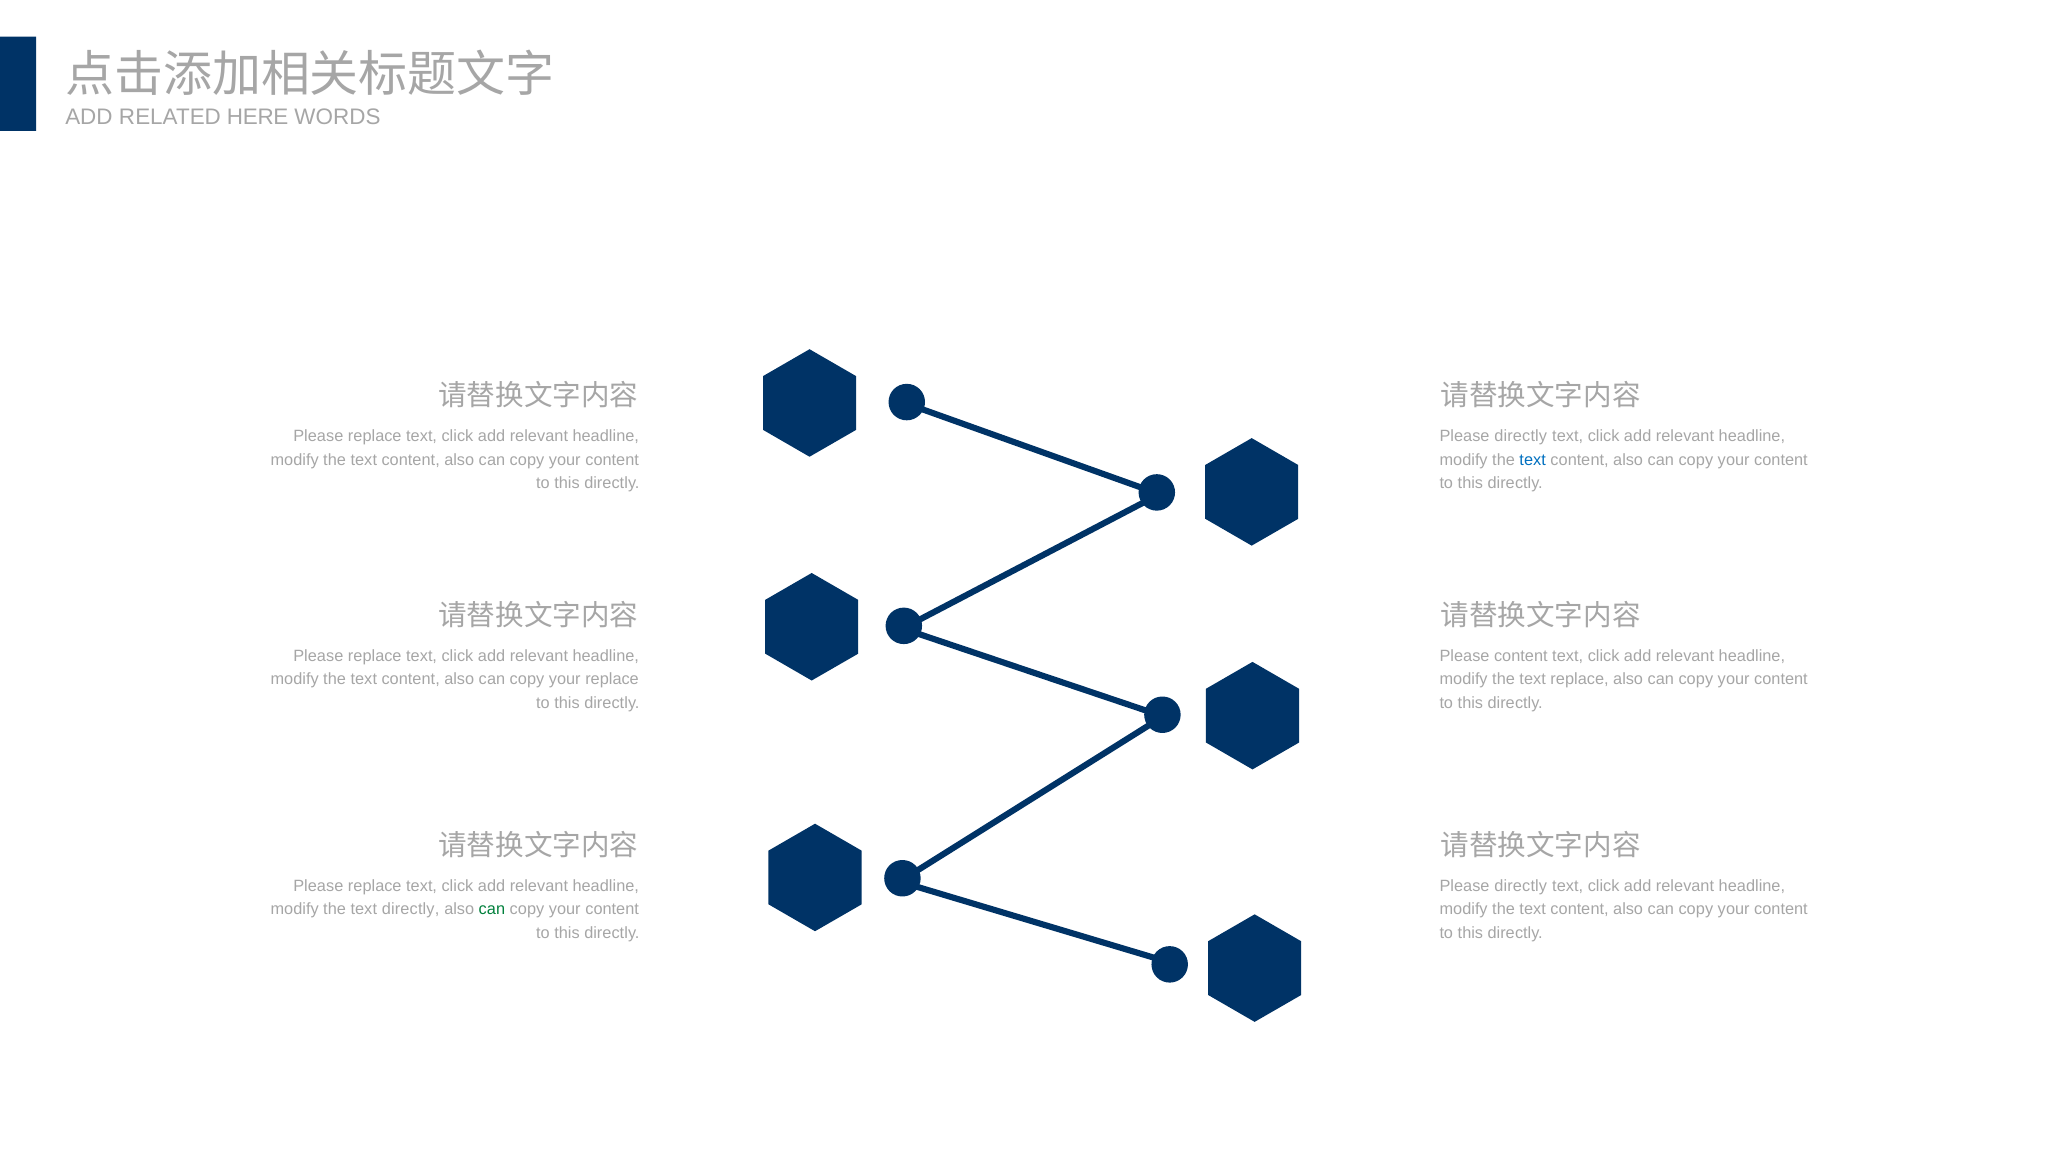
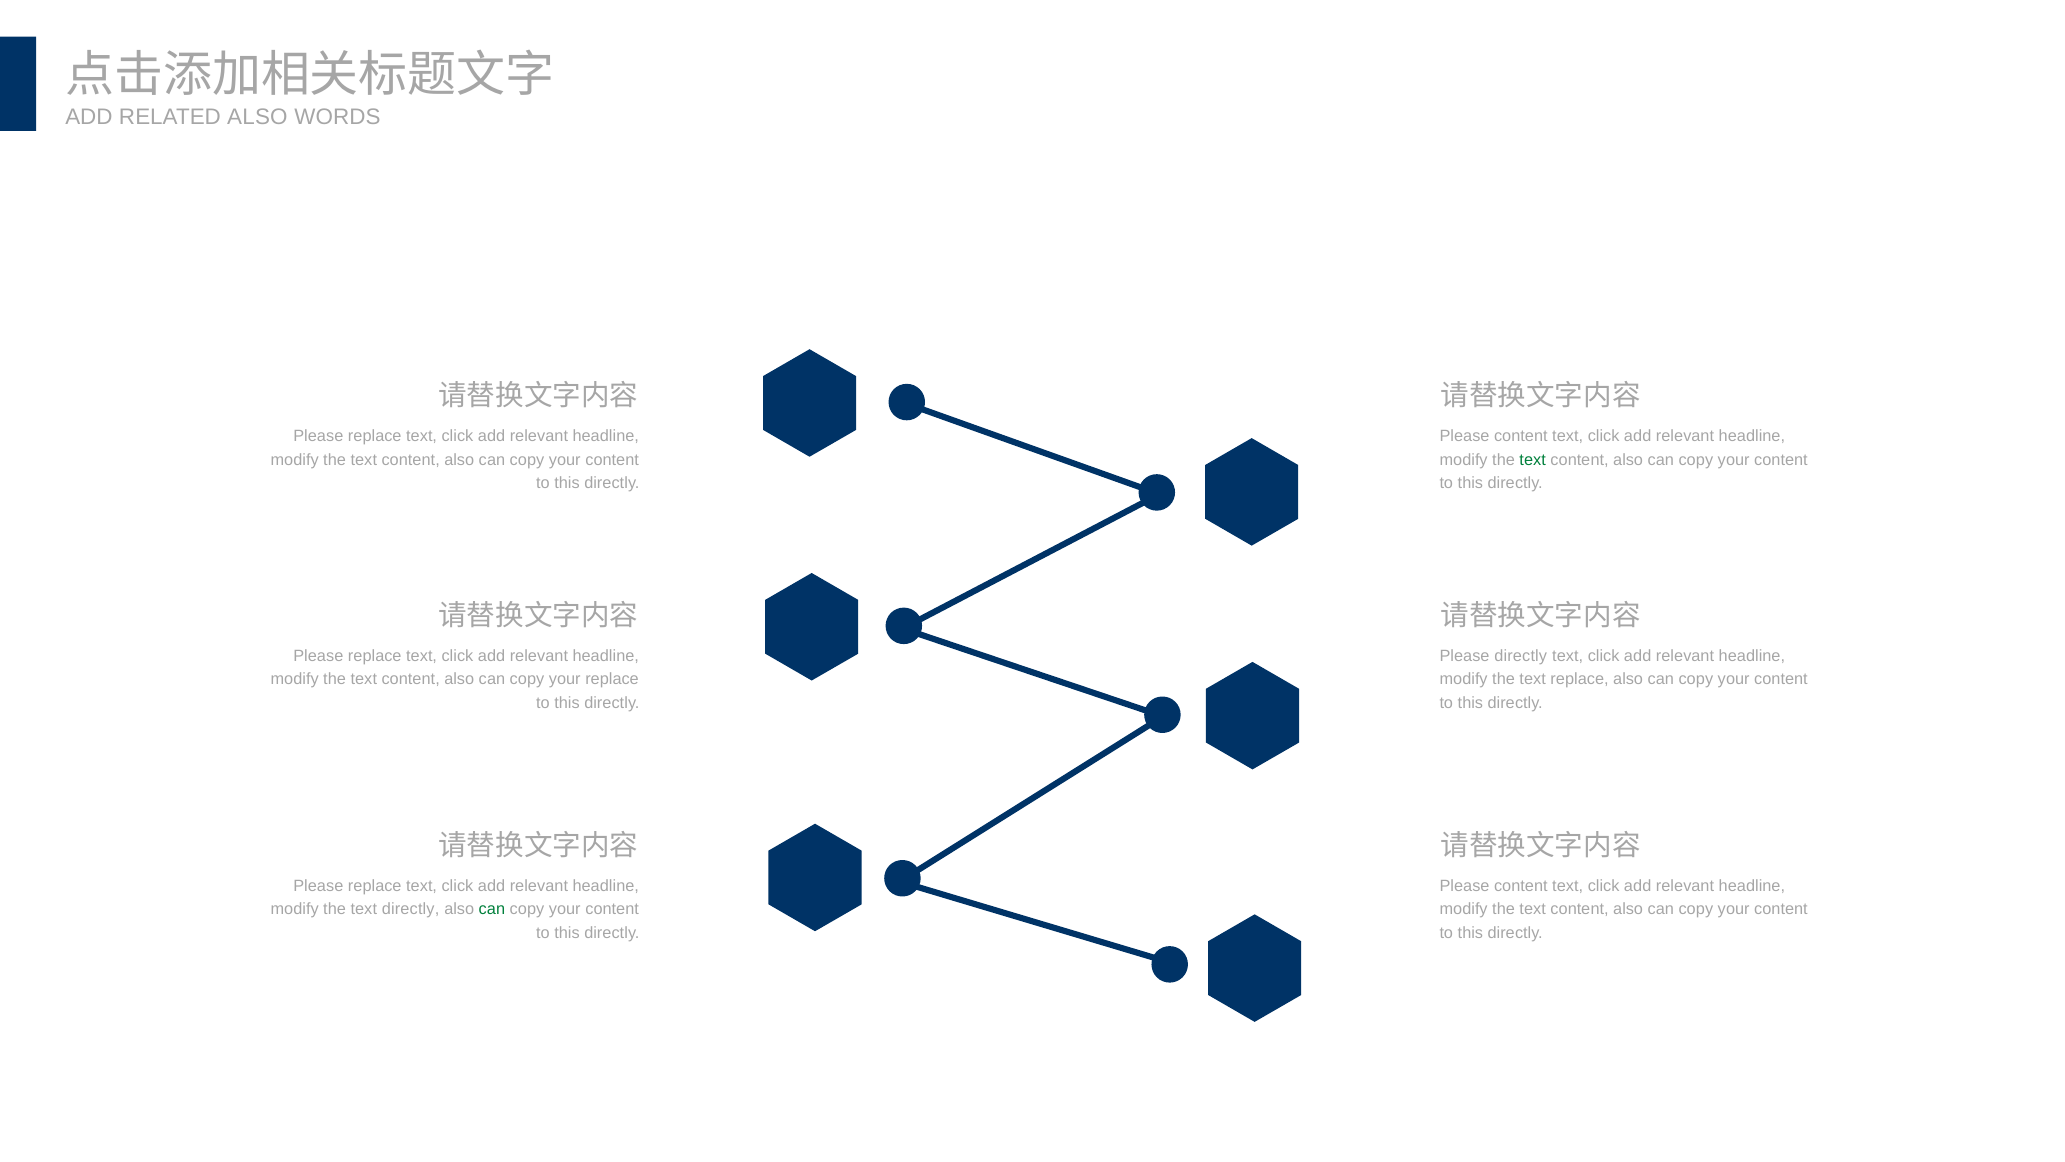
RELATED HERE: HERE -> ALSO
directly at (1521, 436): directly -> content
text at (1533, 459) colour: blue -> green
Please content: content -> directly
directly at (1521, 886): directly -> content
